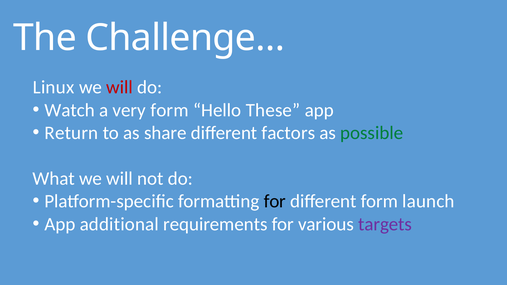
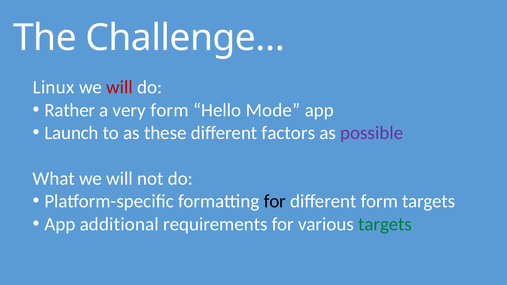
Watch: Watch -> Rather
These: These -> Mode
Return: Return -> Launch
share: share -> these
possible colour: green -> purple
form launch: launch -> targets
targets at (385, 224) colour: purple -> green
